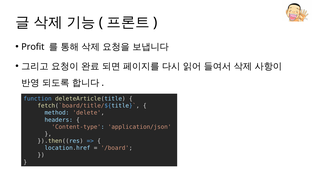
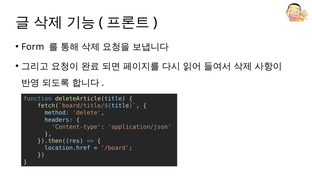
Profit: Profit -> Form
